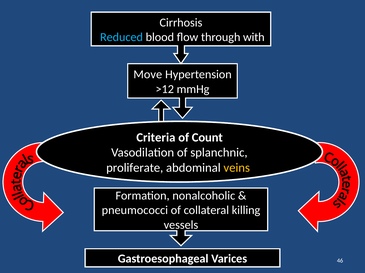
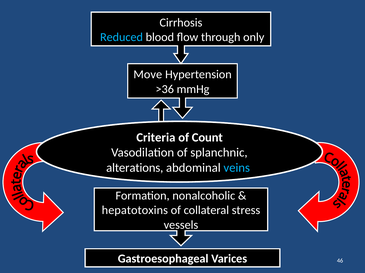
with: with -> only
>12: >12 -> >36
proliferate: proliferate -> alterations
veins colour: yellow -> light blue
pneumococci: pneumococci -> hepatotoxins
killing: killing -> stress
